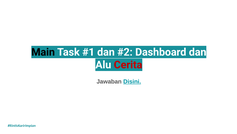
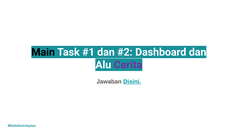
Cerita colour: red -> purple
